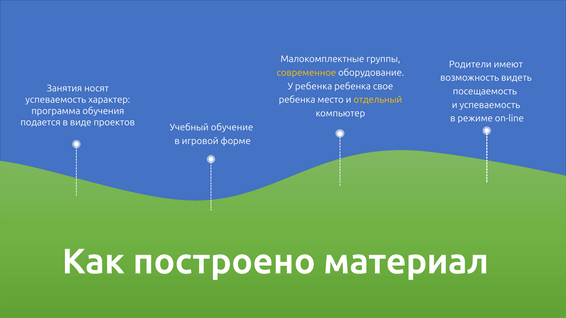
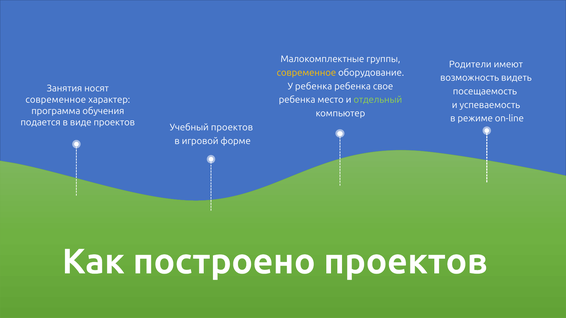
успеваемость at (56, 100): успеваемость -> современное
отдельный colour: yellow -> light green
Учебный обучение: обучение -> проектов
построено материал: материал -> проектов
